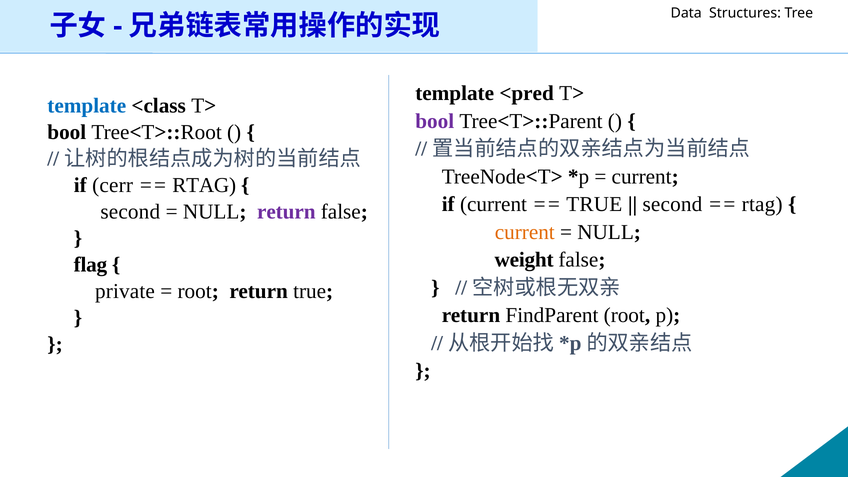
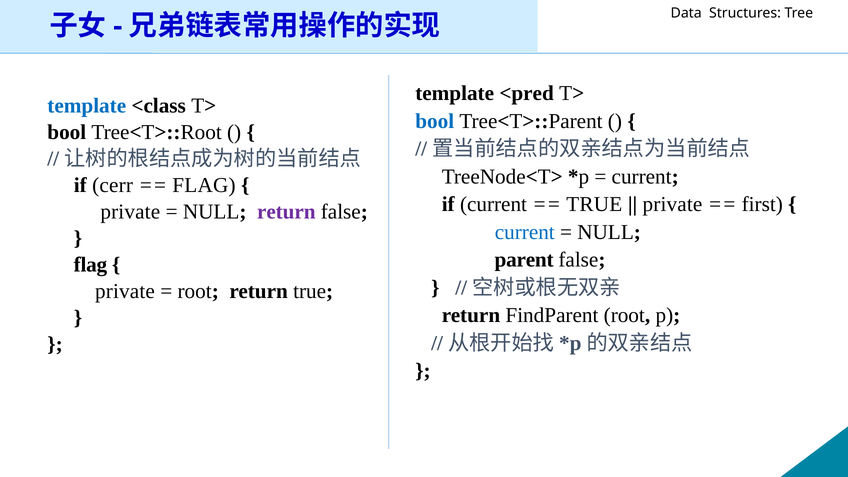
bool at (435, 121) colour: purple -> blue
RTAG at (204, 185): RTAG -> FLAG
second at (672, 204): second -> private
rtag at (762, 204): rtag -> first
second at (130, 212): second -> private
current at (525, 232) colour: orange -> blue
weight: weight -> parent
